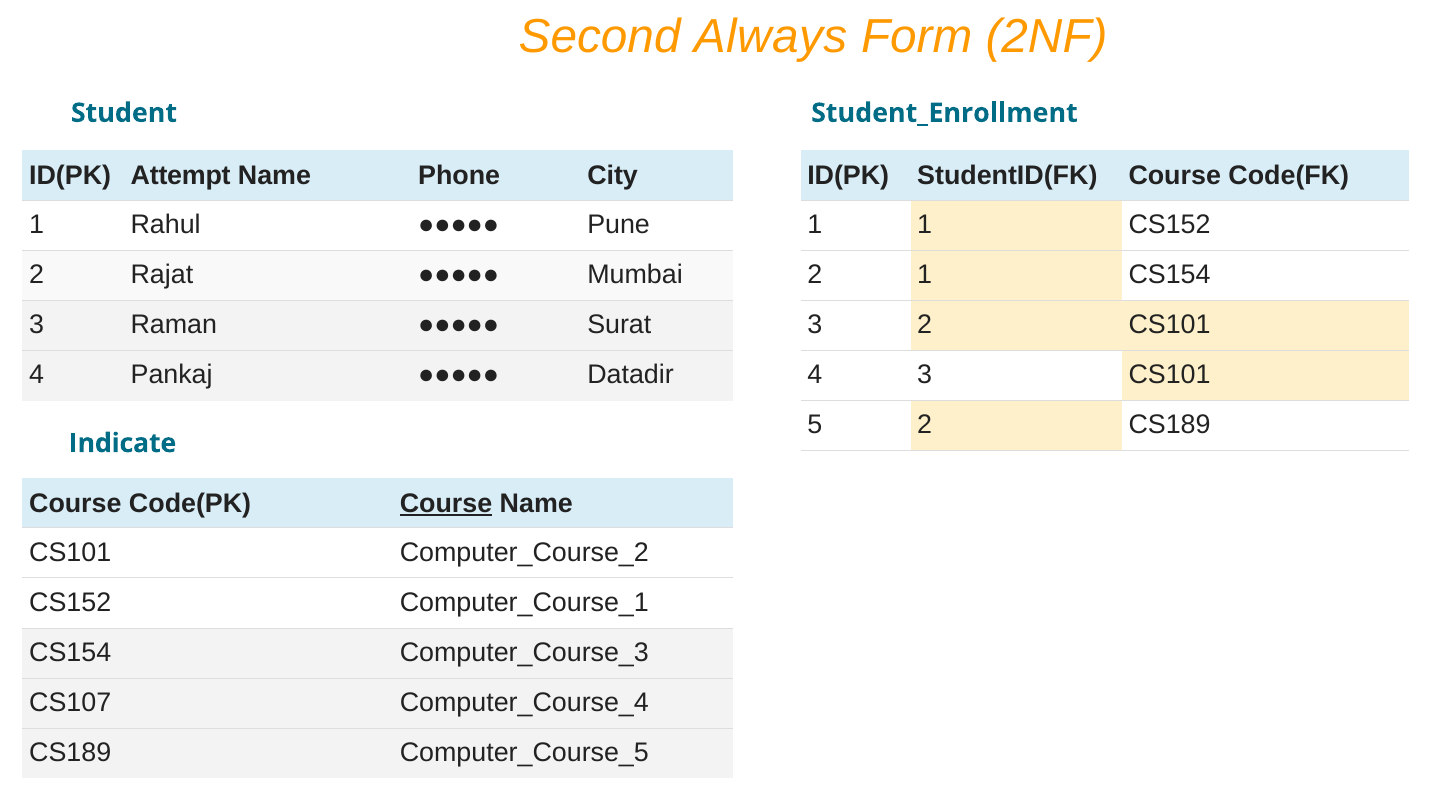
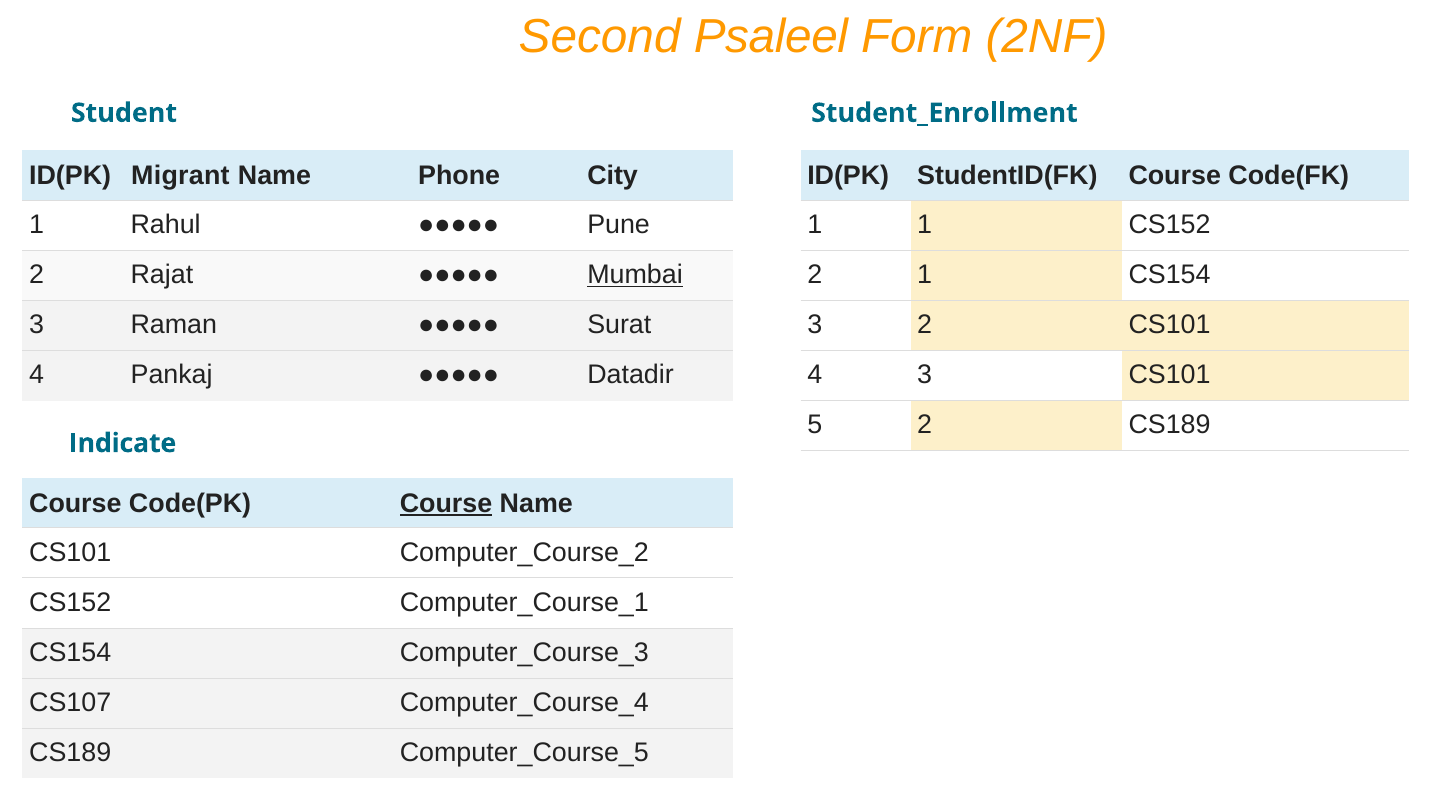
Always: Always -> Psaleel
Attempt: Attempt -> Migrant
Mumbai underline: none -> present
